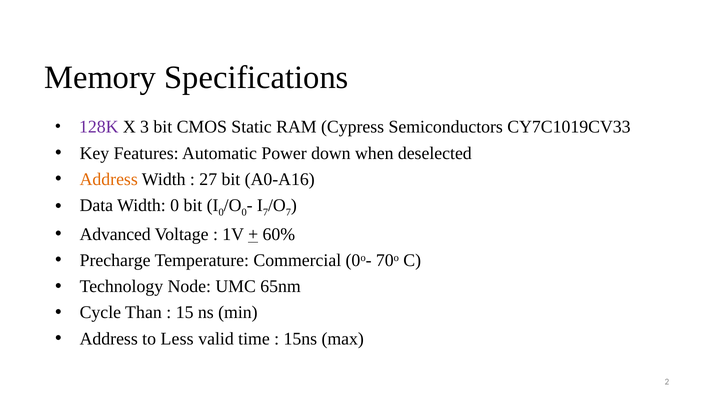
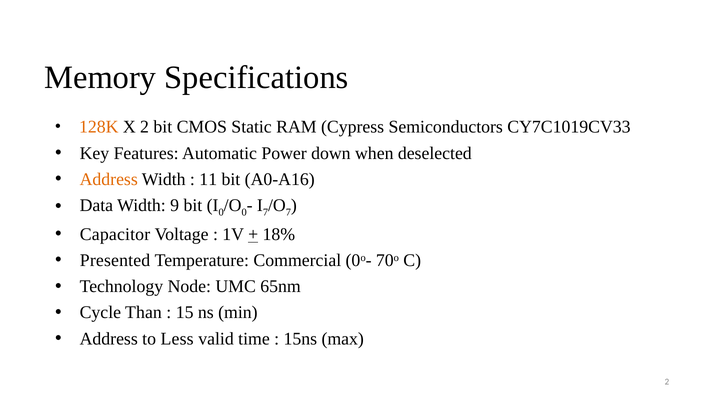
128K colour: purple -> orange
X 3: 3 -> 2
27: 27 -> 11
Width 0: 0 -> 9
Advanced: Advanced -> Capacitor
60%: 60% -> 18%
Precharge: Precharge -> Presented
